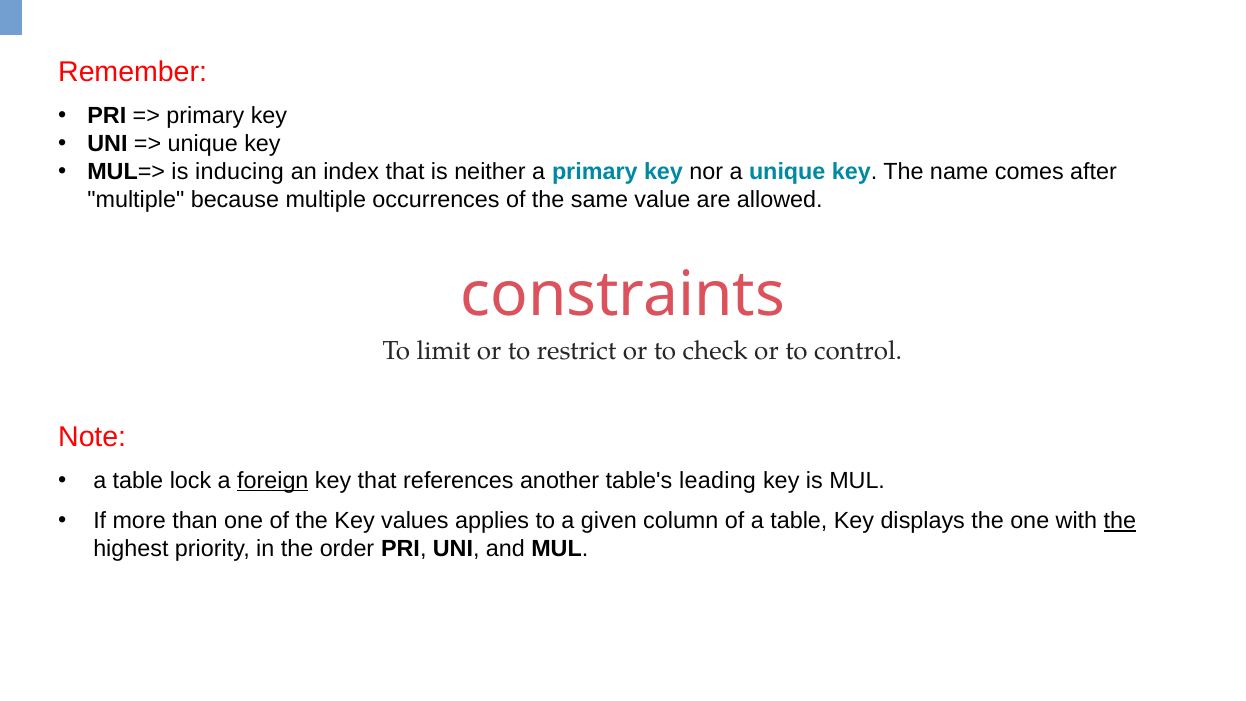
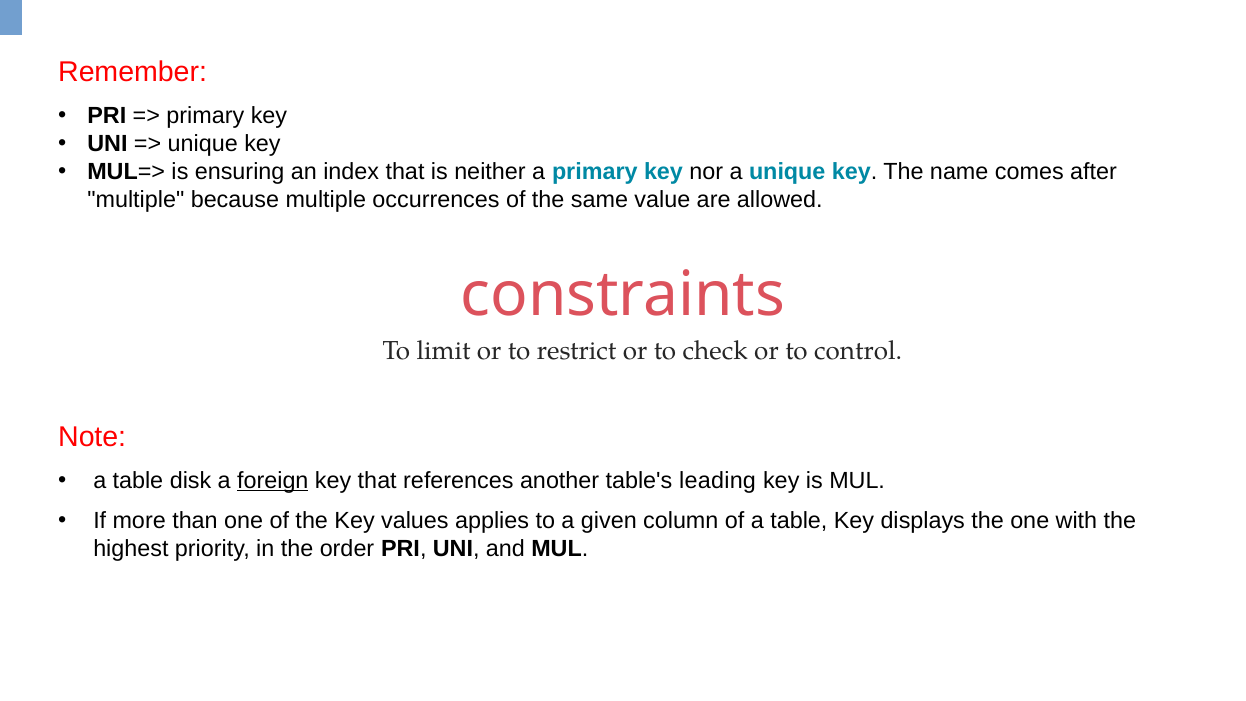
inducing: inducing -> ensuring
lock: lock -> disk
the at (1120, 521) underline: present -> none
